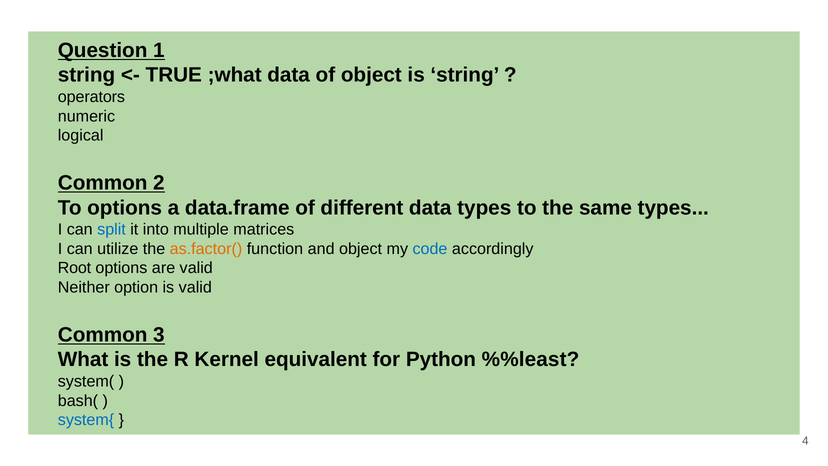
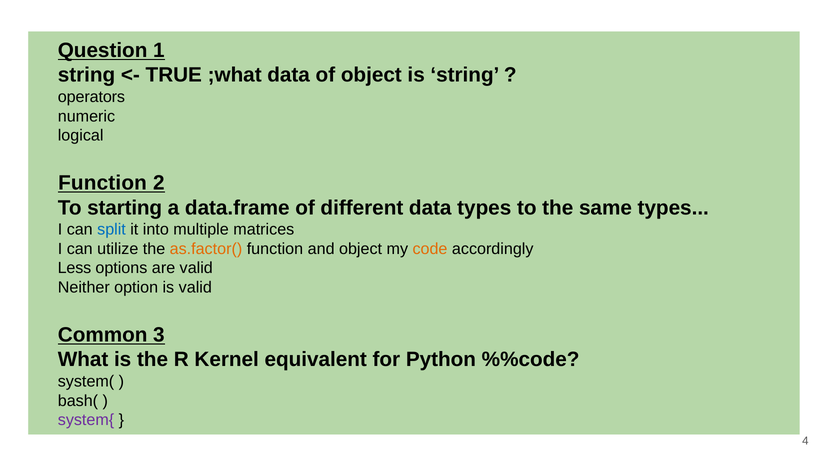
Common at (103, 183): Common -> Function
To options: options -> starting
code colour: blue -> orange
Root: Root -> Less
%%least: %%least -> %%code
system{ colour: blue -> purple
